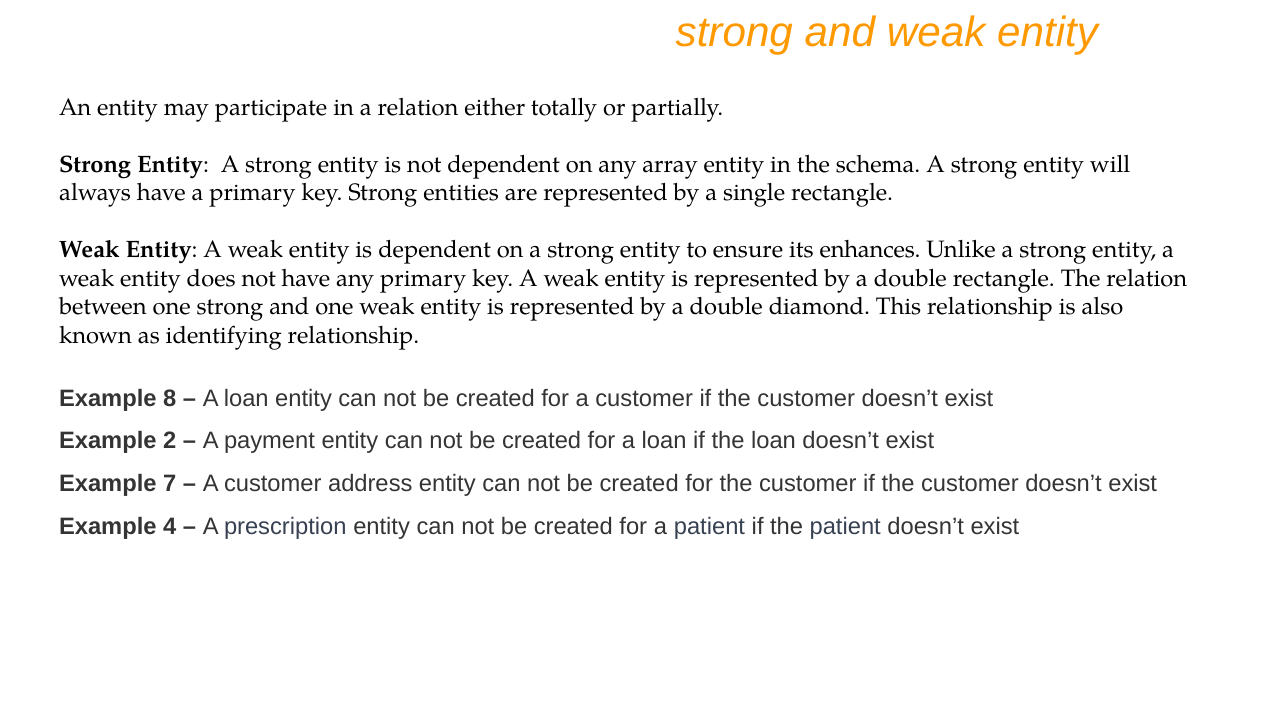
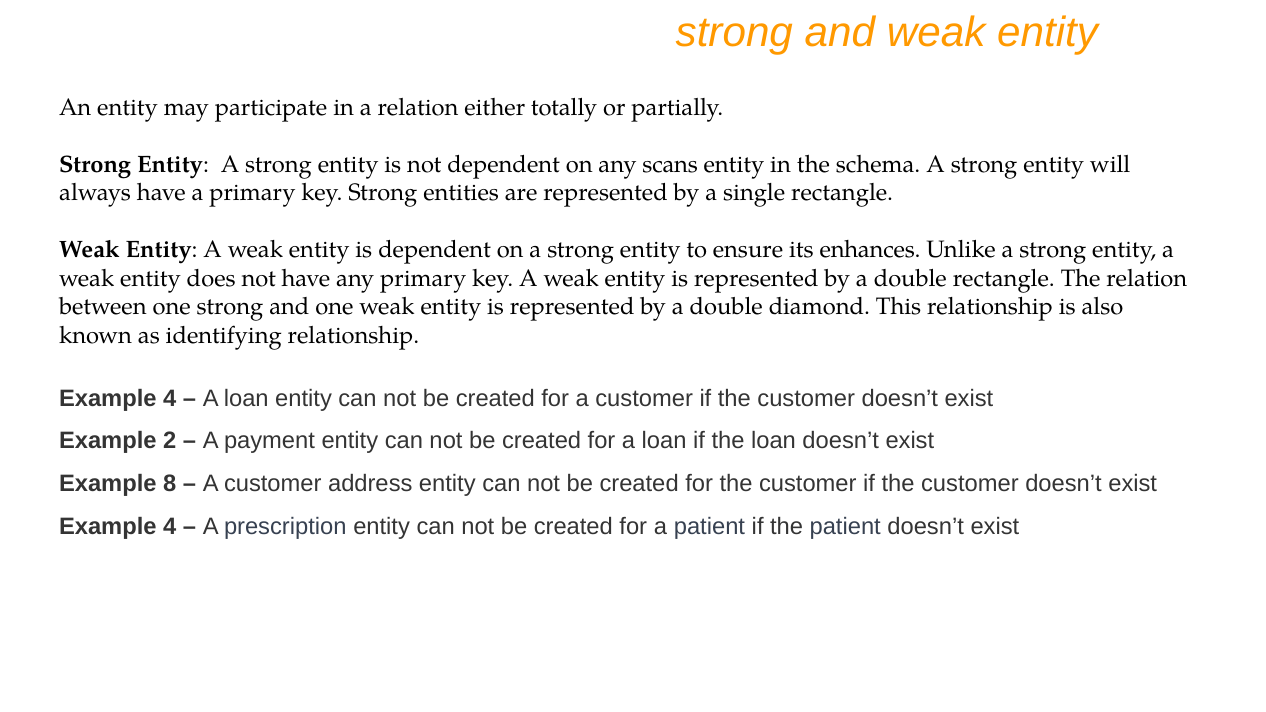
array: array -> scans
8 at (170, 398): 8 -> 4
7: 7 -> 8
